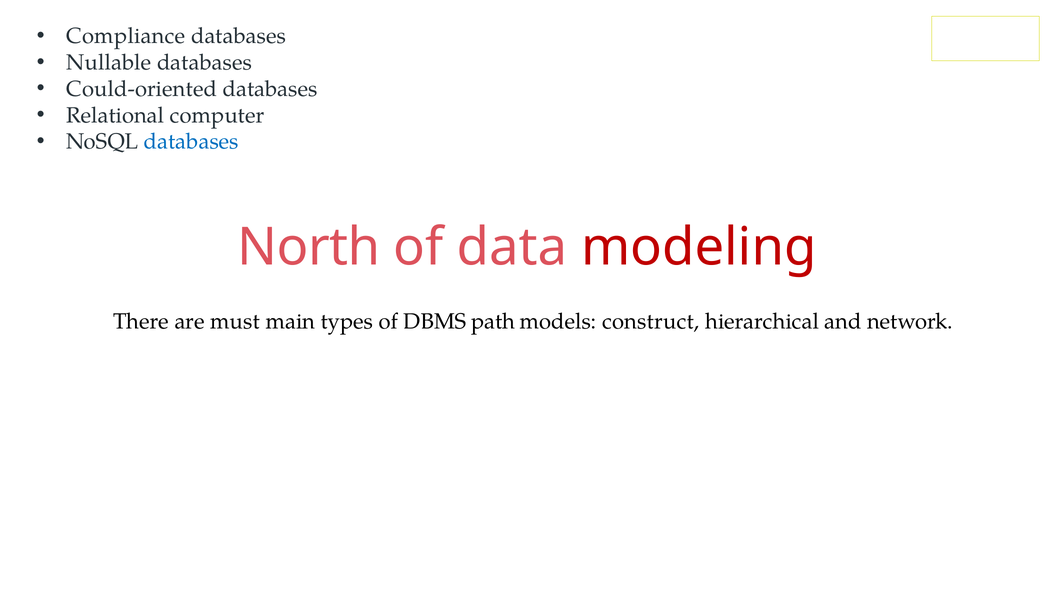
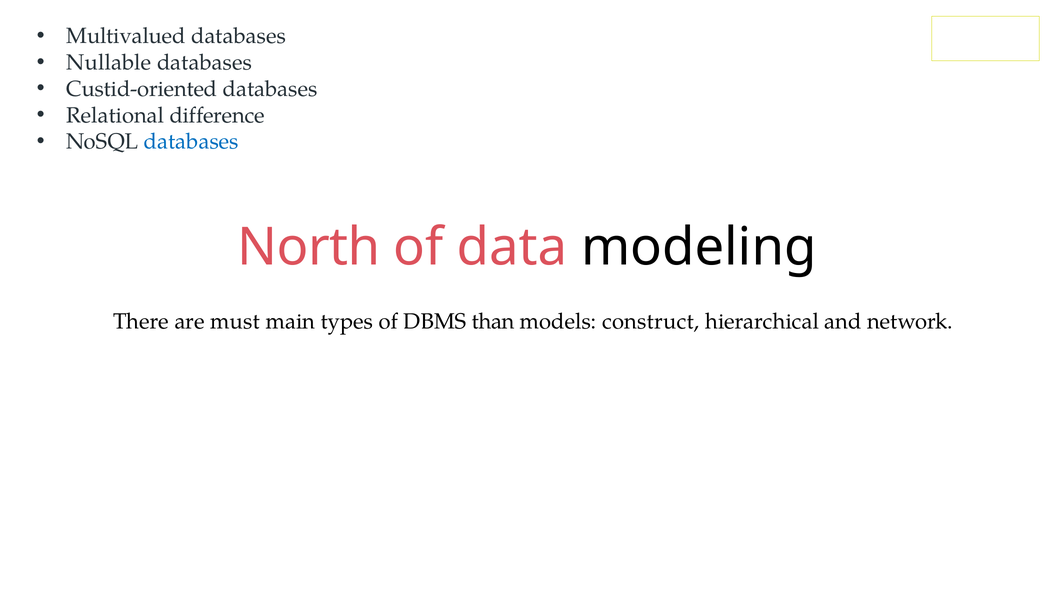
Compliance: Compliance -> Multivalued
Could-oriented: Could-oriented -> Custid-oriented
computer: computer -> difference
modeling colour: red -> black
path: path -> than
